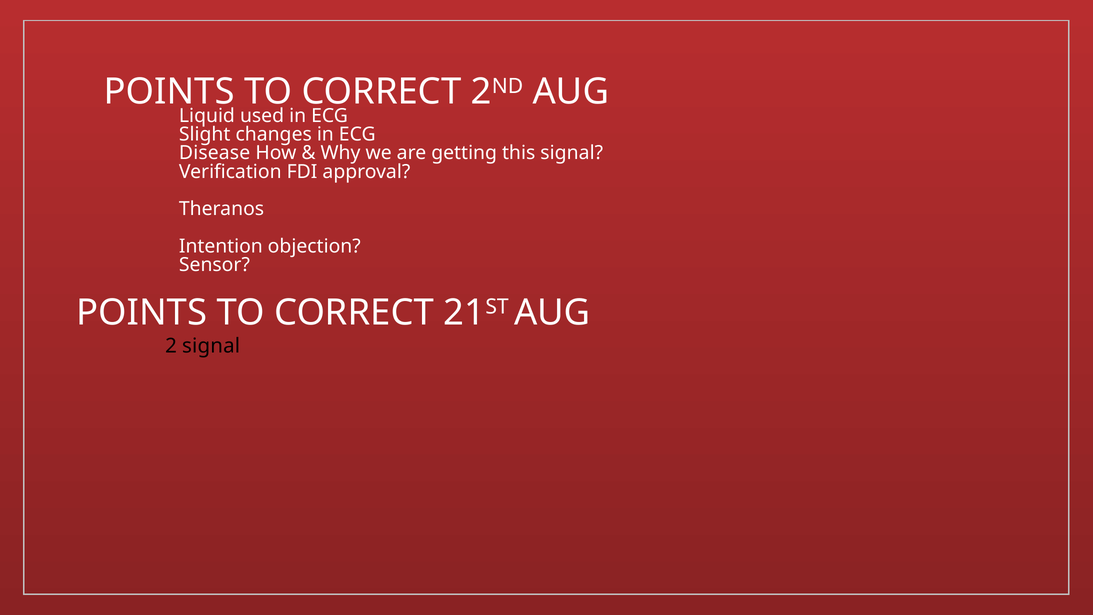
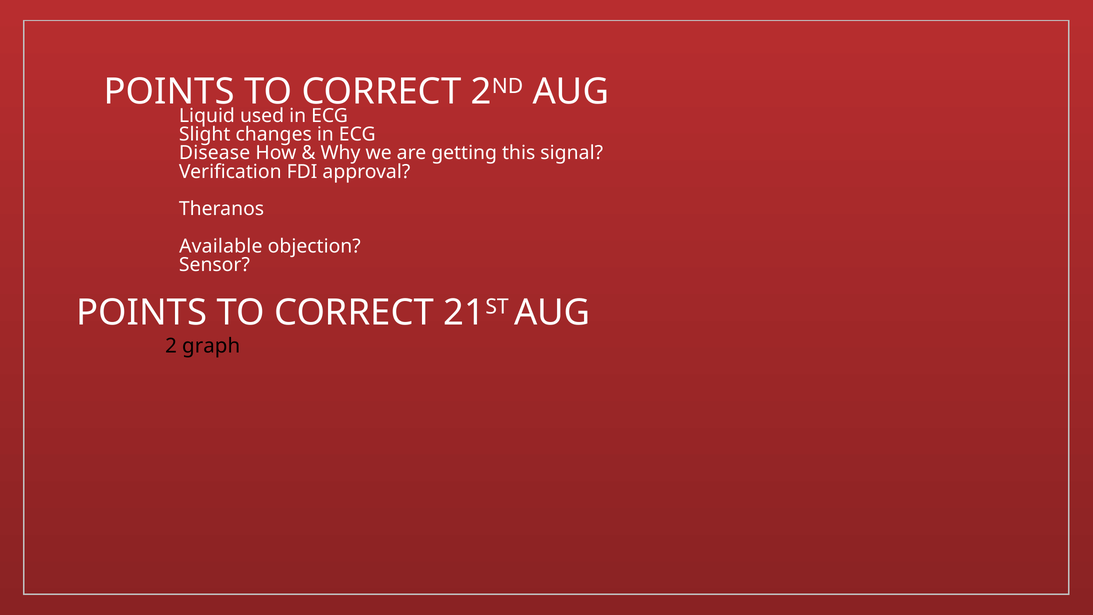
Intention: Intention -> Available
2 signal: signal -> graph
